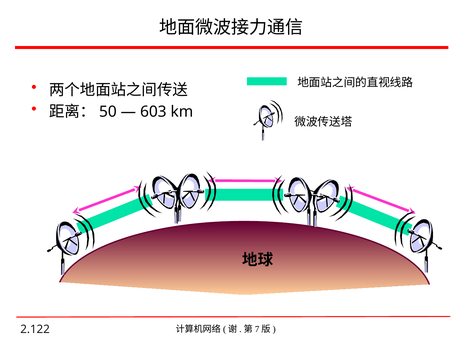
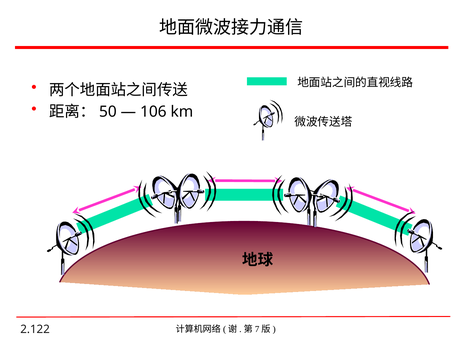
603: 603 -> 106
